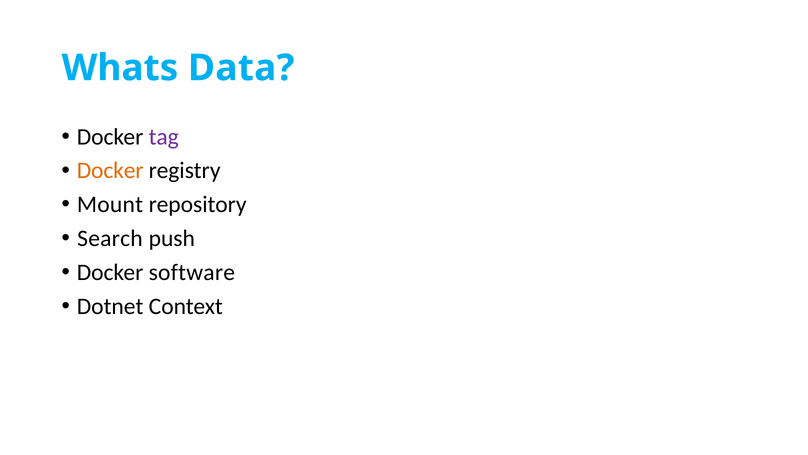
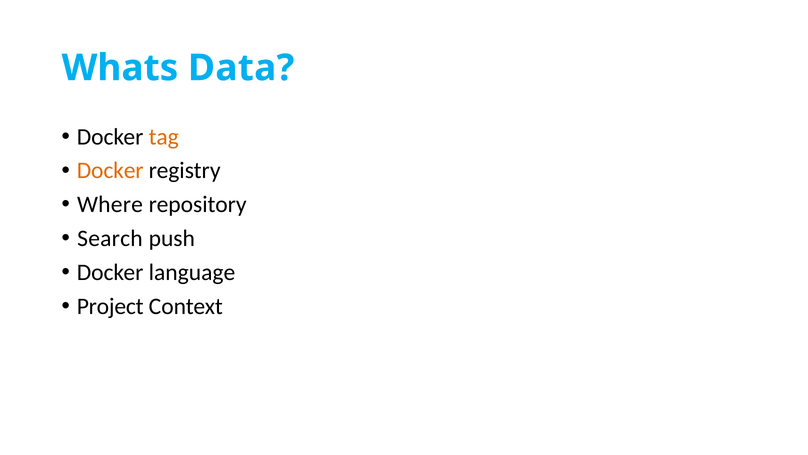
tag colour: purple -> orange
Mount: Mount -> Where
software: software -> language
Dotnet: Dotnet -> Project
